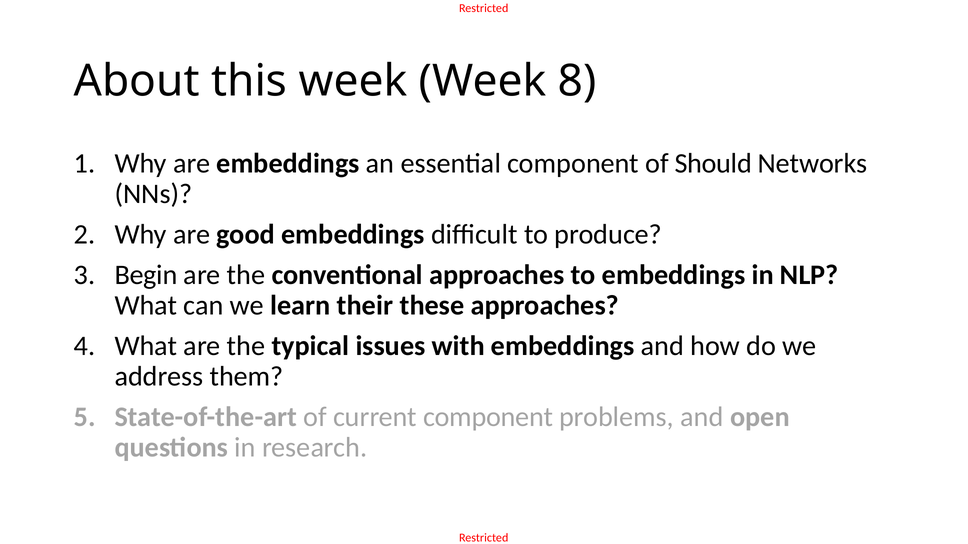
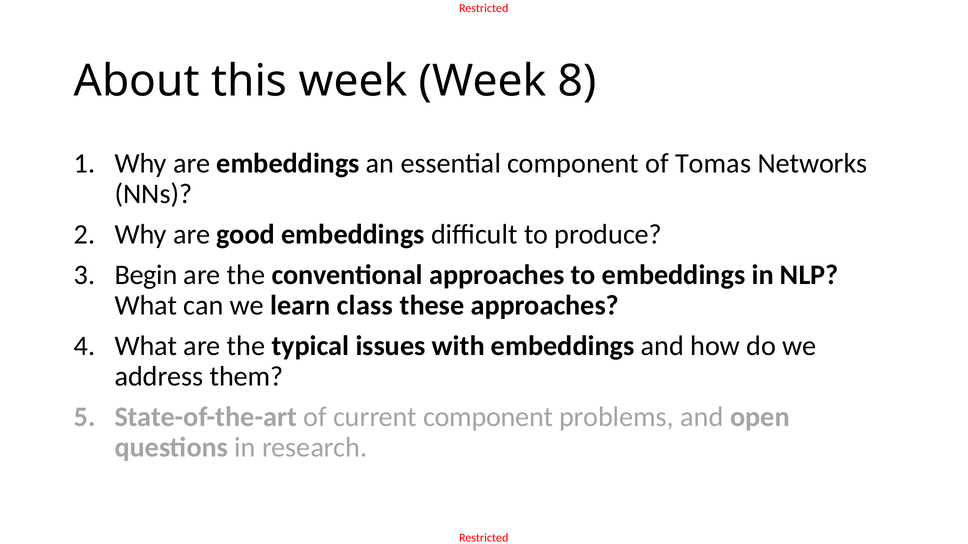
Should: Should -> Tomas
their: their -> class
